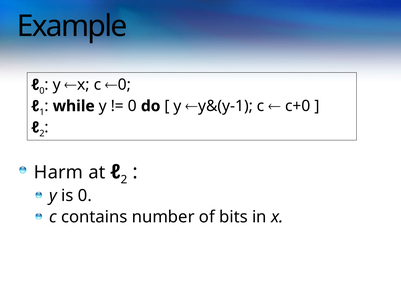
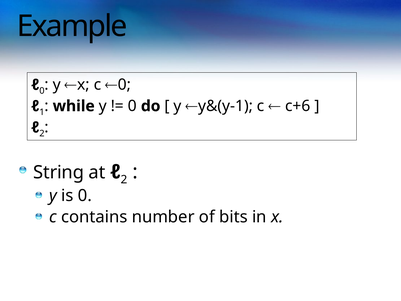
c+0: c+0 -> c+6
Harm: Harm -> String
